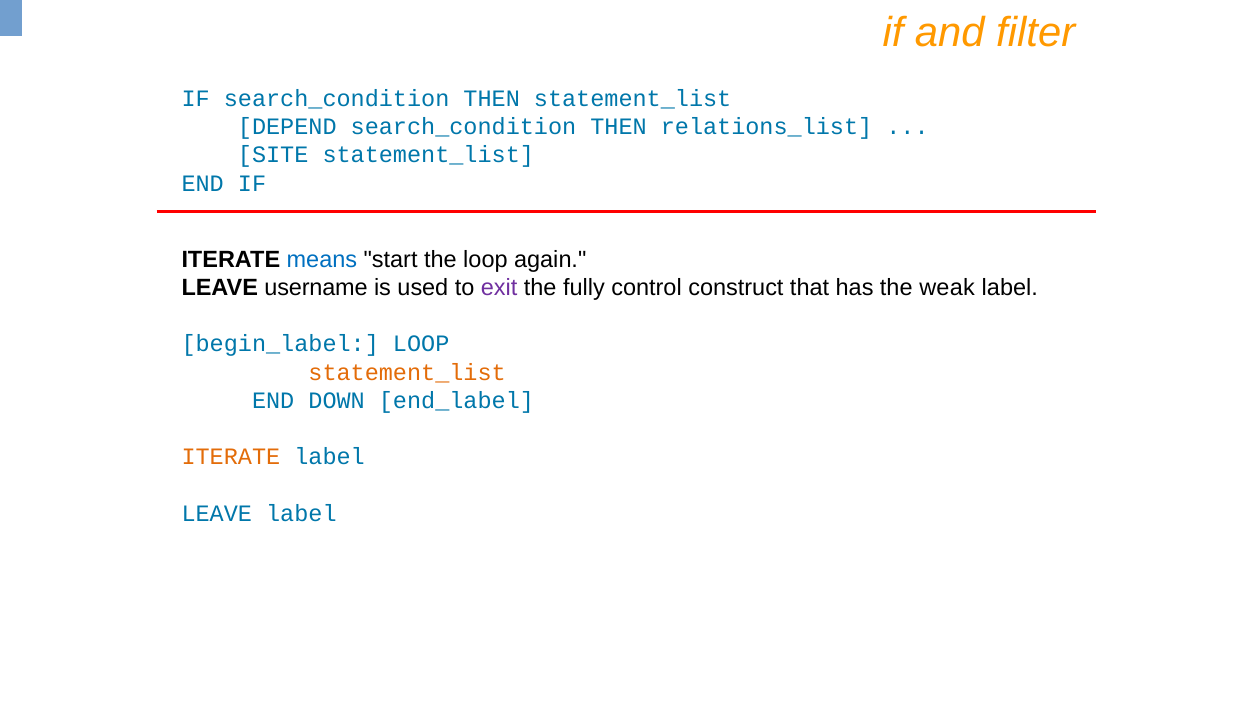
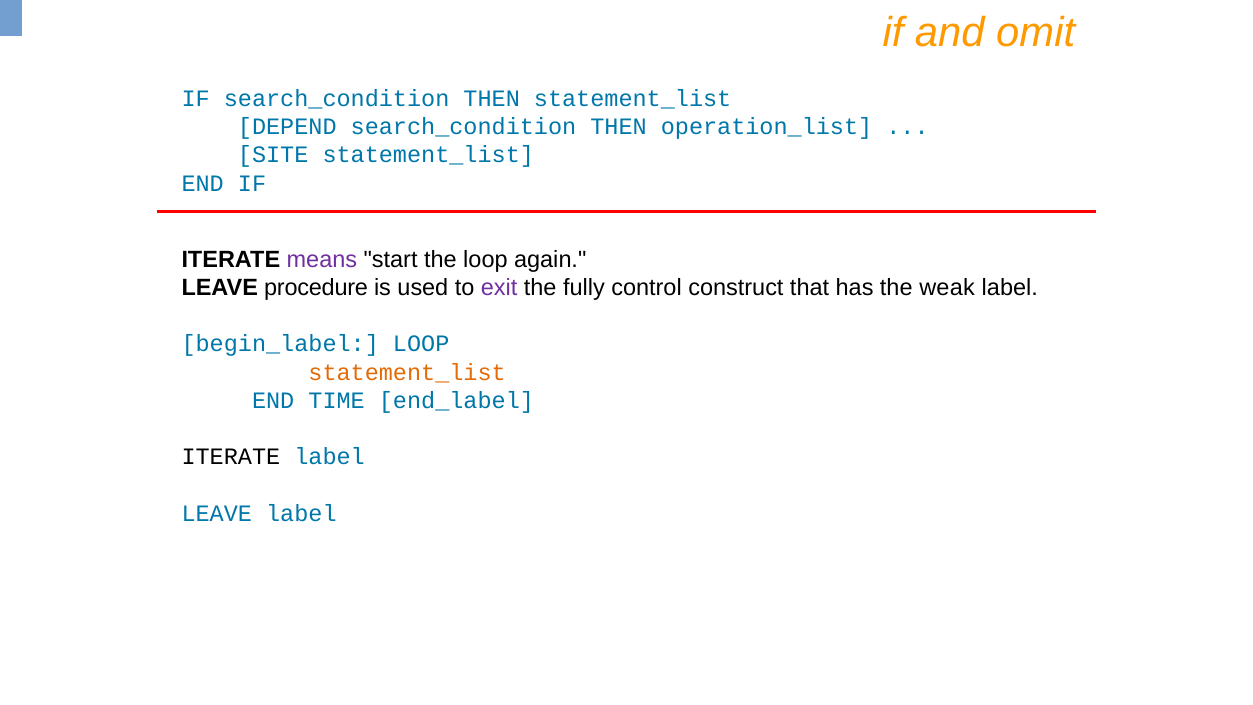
filter: filter -> omit
relations_list: relations_list -> operation_list
means colour: blue -> purple
username: username -> procedure
DOWN: DOWN -> TIME
ITERATE at (231, 457) colour: orange -> black
